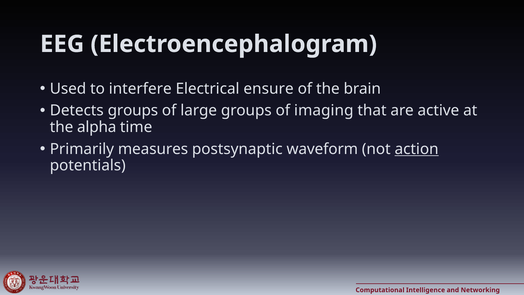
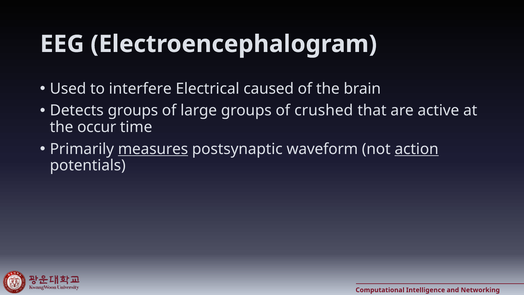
ensure: ensure -> caused
imaging: imaging -> crushed
alpha: alpha -> occur
measures underline: none -> present
